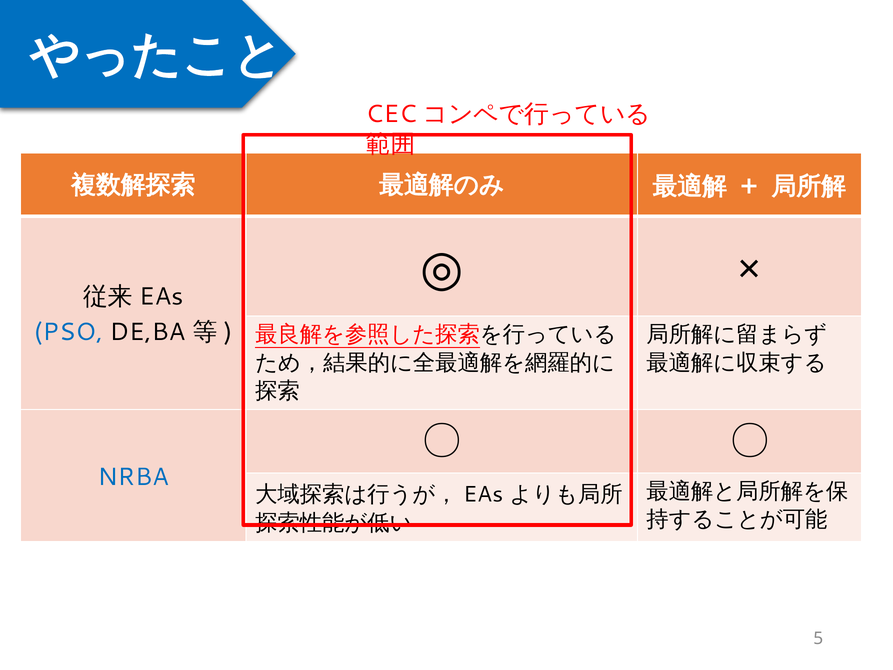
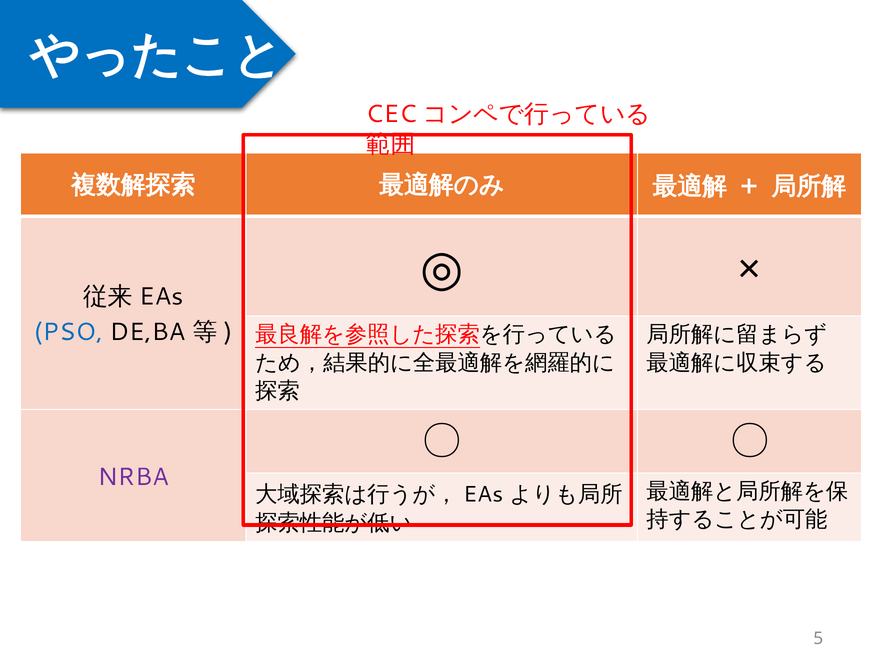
NRBA colour: blue -> purple
